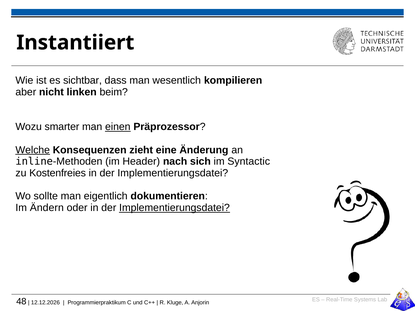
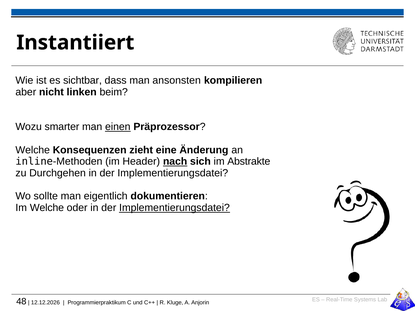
wesentlich: wesentlich -> ansonsten
Welche at (33, 150) underline: present -> none
nach underline: none -> present
Syntactic: Syntactic -> Abstrakte
Kostenfreies: Kostenfreies -> Durchgehen
Im Ändern: Ändern -> Welche
